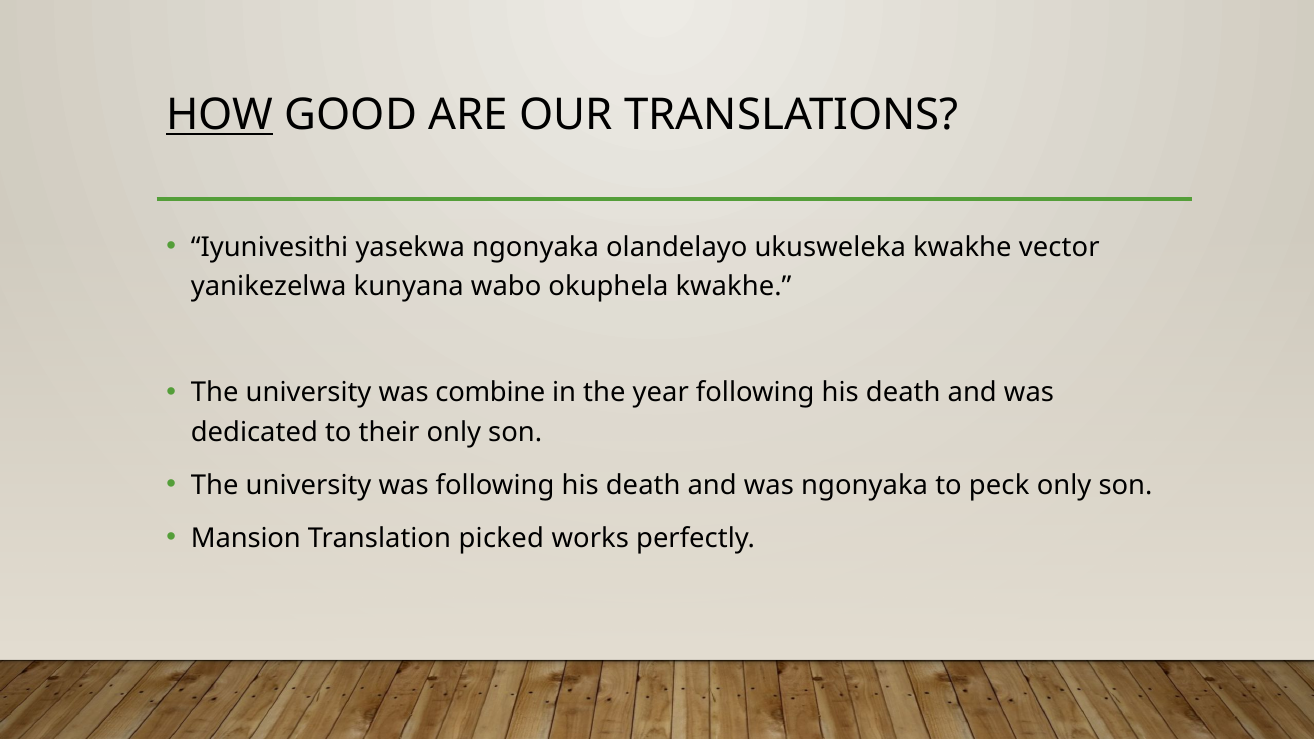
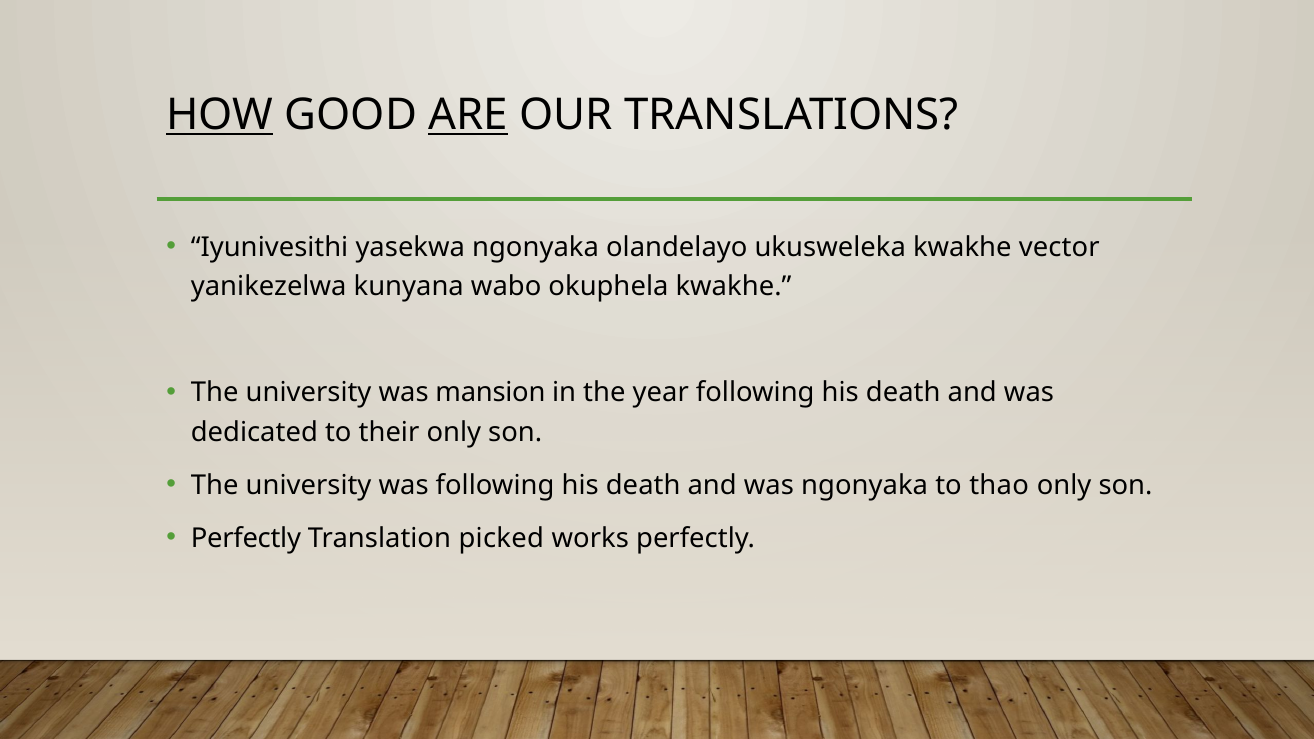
ARE underline: none -> present
combine: combine -> mansion
peck: peck -> thao
Mansion at (246, 538): Mansion -> Perfectly
